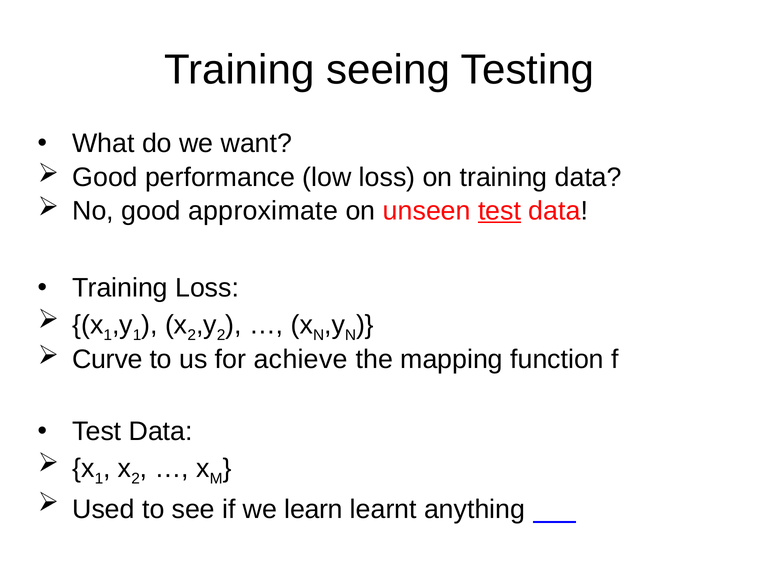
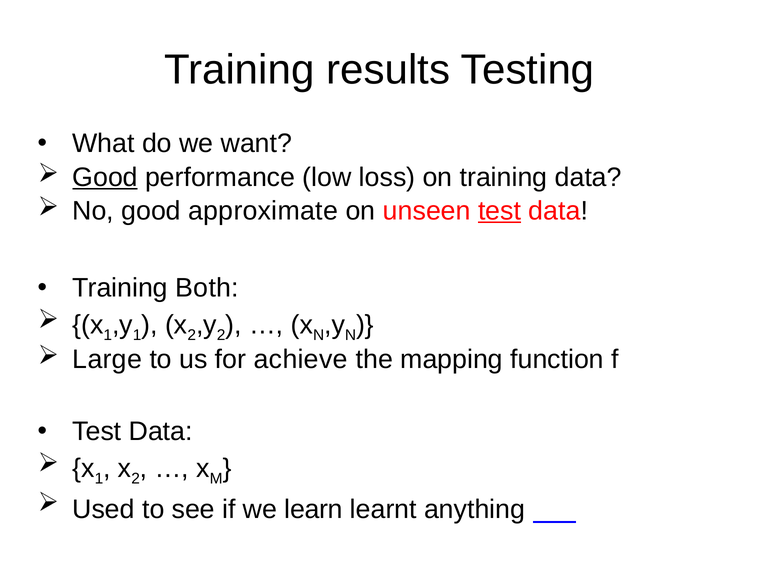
seeing: seeing -> results
Good at (105, 177) underline: none -> present
Training Loss: Loss -> Both
Curve: Curve -> Large
